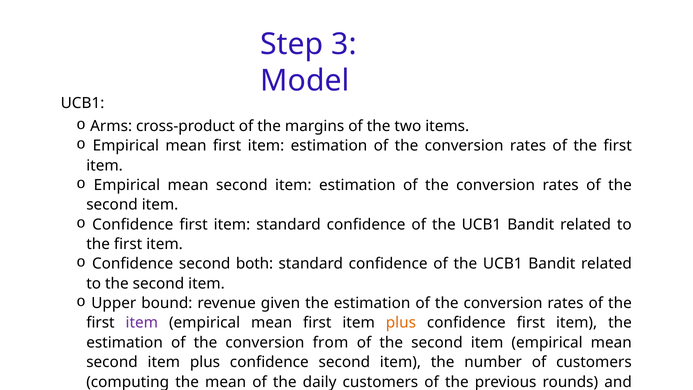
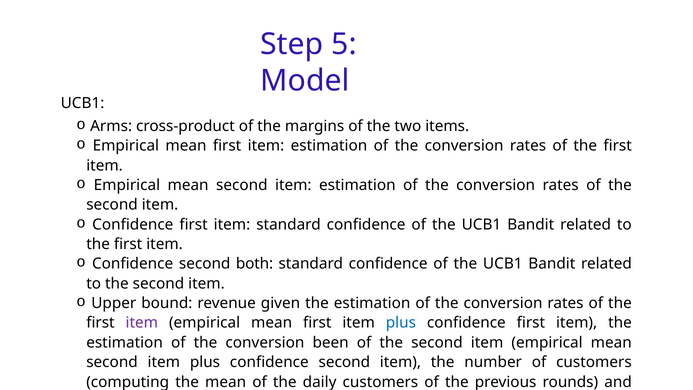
3: 3 -> 5
plus at (401, 323) colour: orange -> blue
from: from -> been
